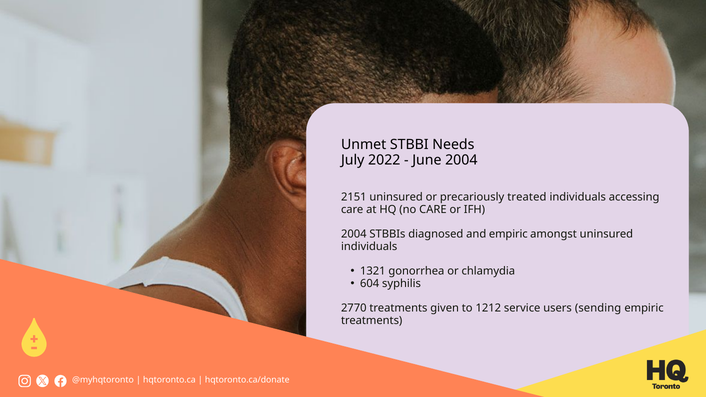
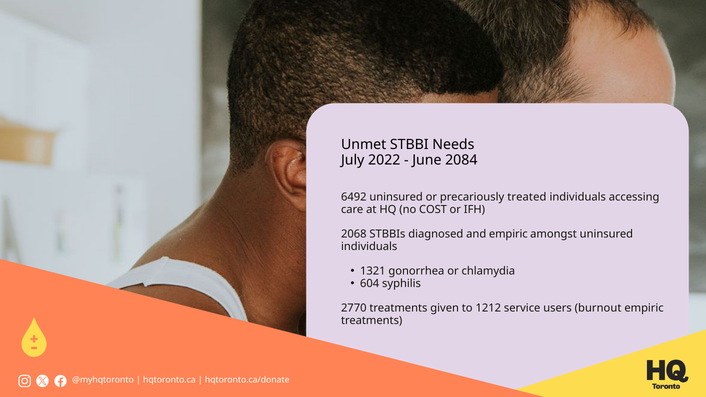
June 2004: 2004 -> 2084
2151: 2151 -> 6492
no CARE: CARE -> COST
2004 at (354, 234): 2004 -> 2068
sending: sending -> burnout
